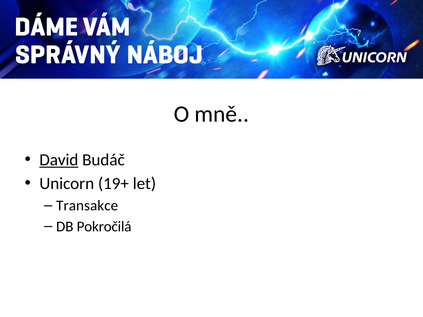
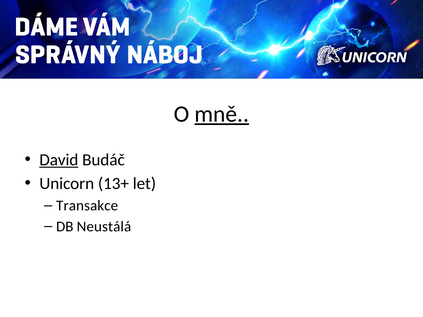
mně underline: none -> present
19+: 19+ -> 13+
Pokročilá: Pokročilá -> Neustálá
